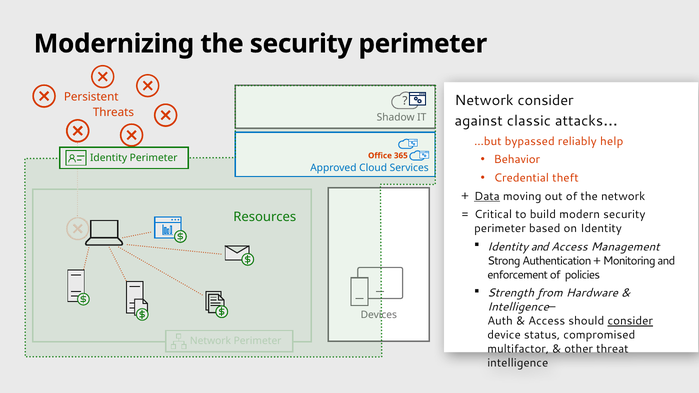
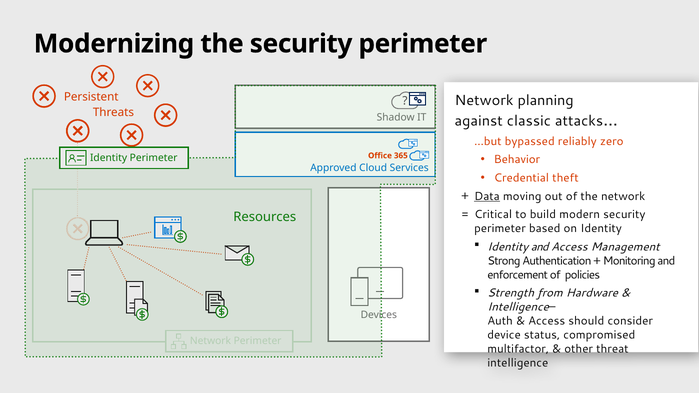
Network consider: consider -> planning
help: help -> zero
consider at (630, 321) underline: present -> none
